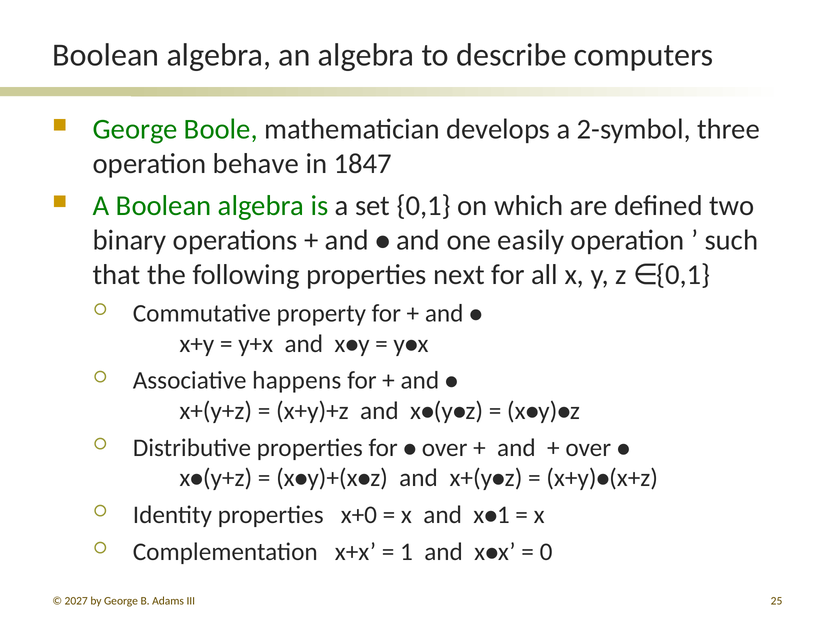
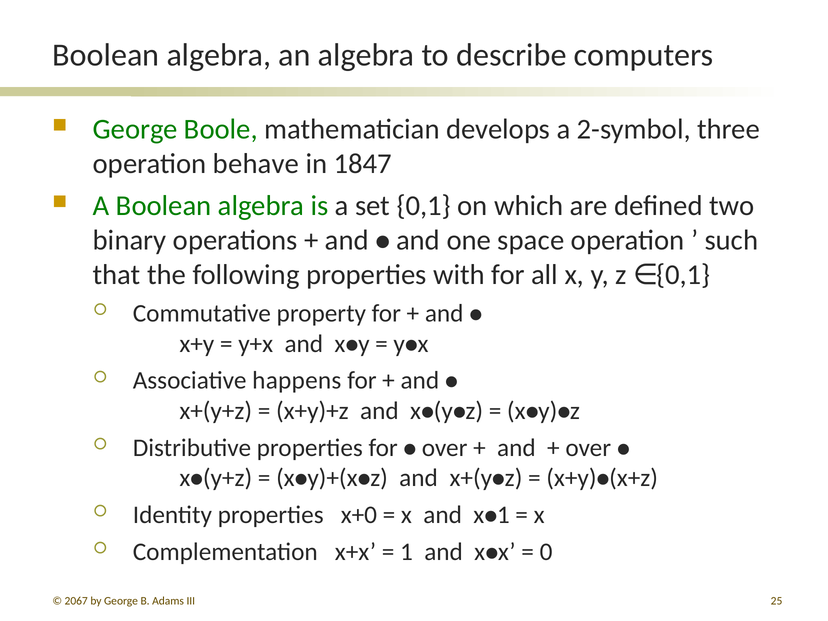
easily: easily -> space
next: next -> with
2027: 2027 -> 2067
